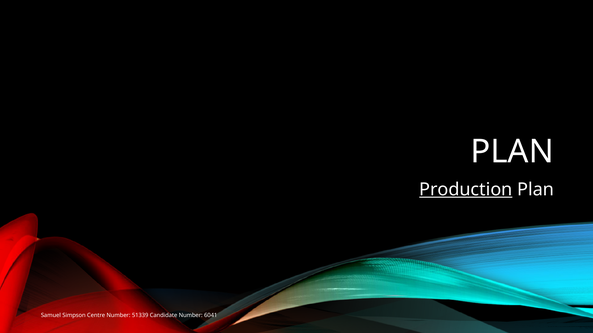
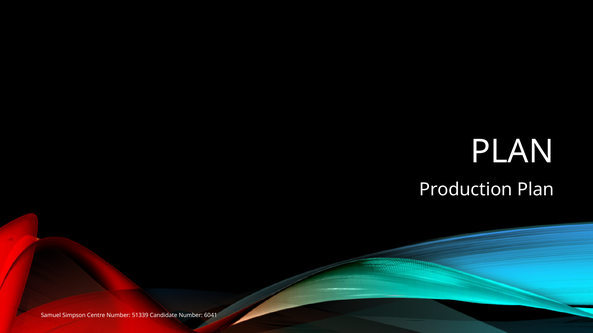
Production underline: present -> none
